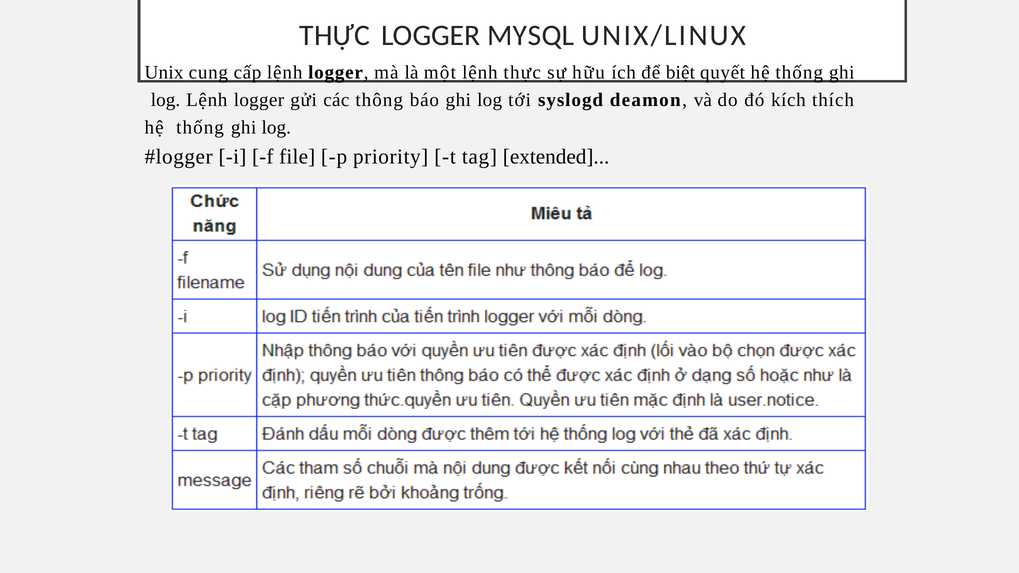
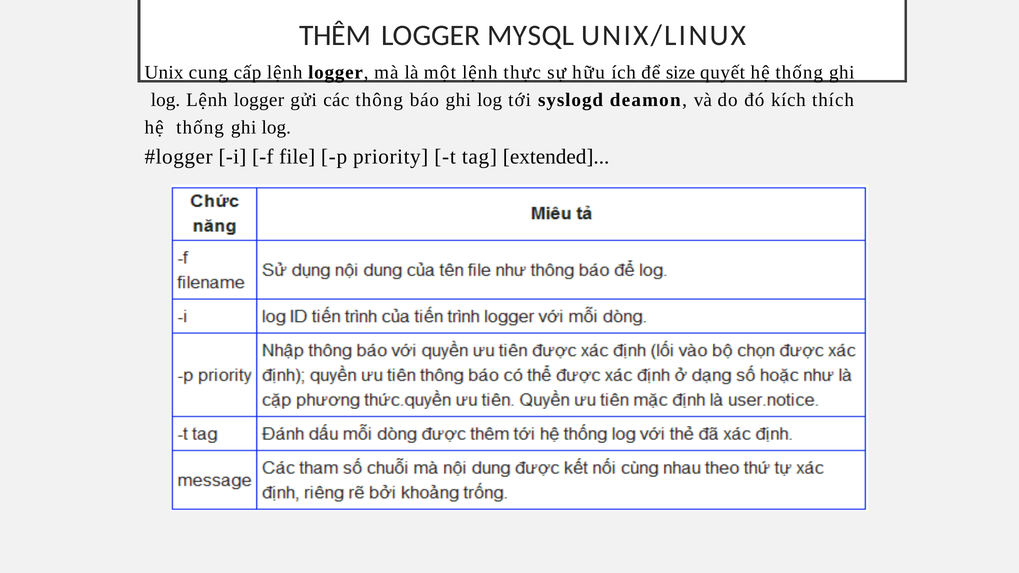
THỰC at (335, 36): THỰC -> THÊM
biệt: biệt -> size
